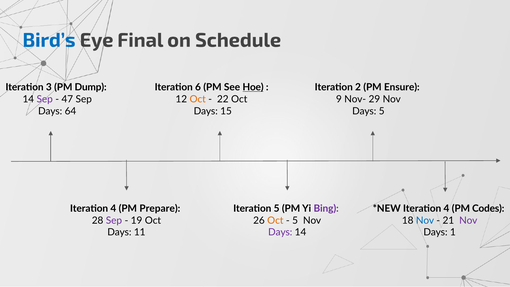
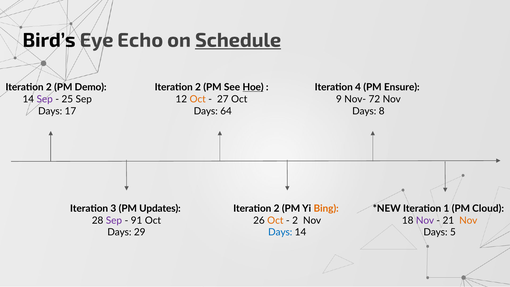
Bird’s colour: blue -> black
Final: Final -> Echo
Schedule underline: none -> present
3 at (49, 87): 3 -> 2
Dump: Dump -> Demo
6 at (198, 87): 6 -> 2
2: 2 -> 4
47: 47 -> 25
22: 22 -> 27
29: 29 -> 72
64: 64 -> 17
15: 15 -> 64
Days 5: 5 -> 8
4 at (113, 208): 4 -> 3
Prepare: Prepare -> Updates
5 at (277, 208): 5 -> 2
Bing colour: purple -> orange
4 at (446, 208): 4 -> 1
Codes: Codes -> Cloud
19: 19 -> 91
5 at (295, 220): 5 -> 2
Nov at (425, 220) colour: blue -> purple
Nov at (468, 220) colour: purple -> orange
11: 11 -> 29
Days at (280, 232) colour: purple -> blue
1: 1 -> 5
